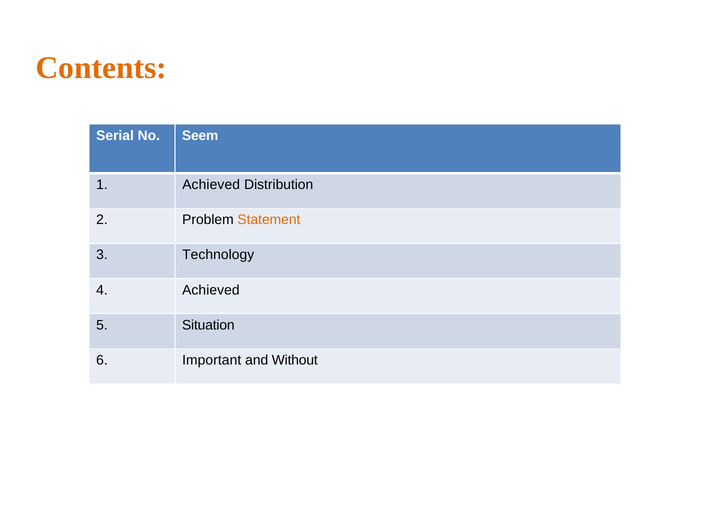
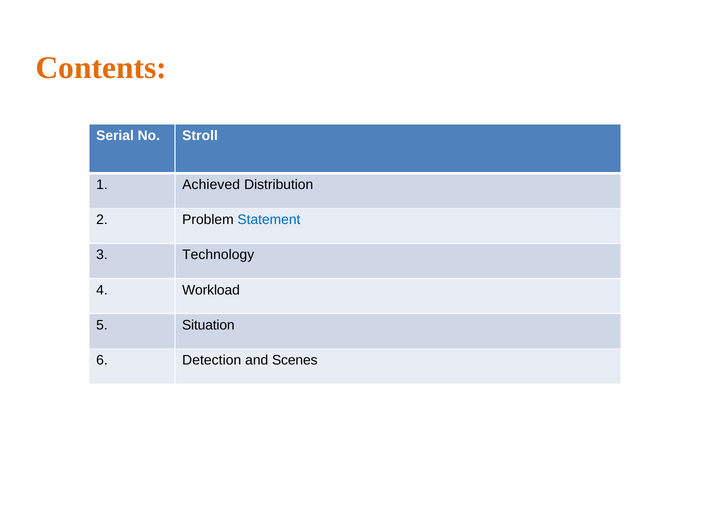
Seem: Seem -> Stroll
Statement colour: orange -> blue
4 Achieved: Achieved -> Workload
Important: Important -> Detection
Without: Without -> Scenes
